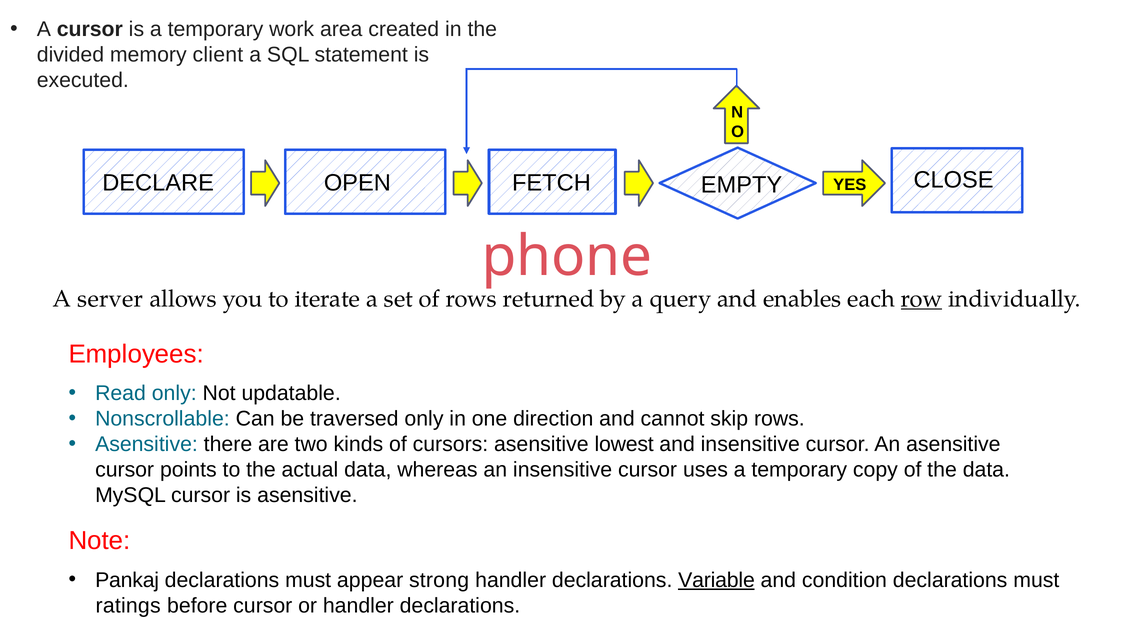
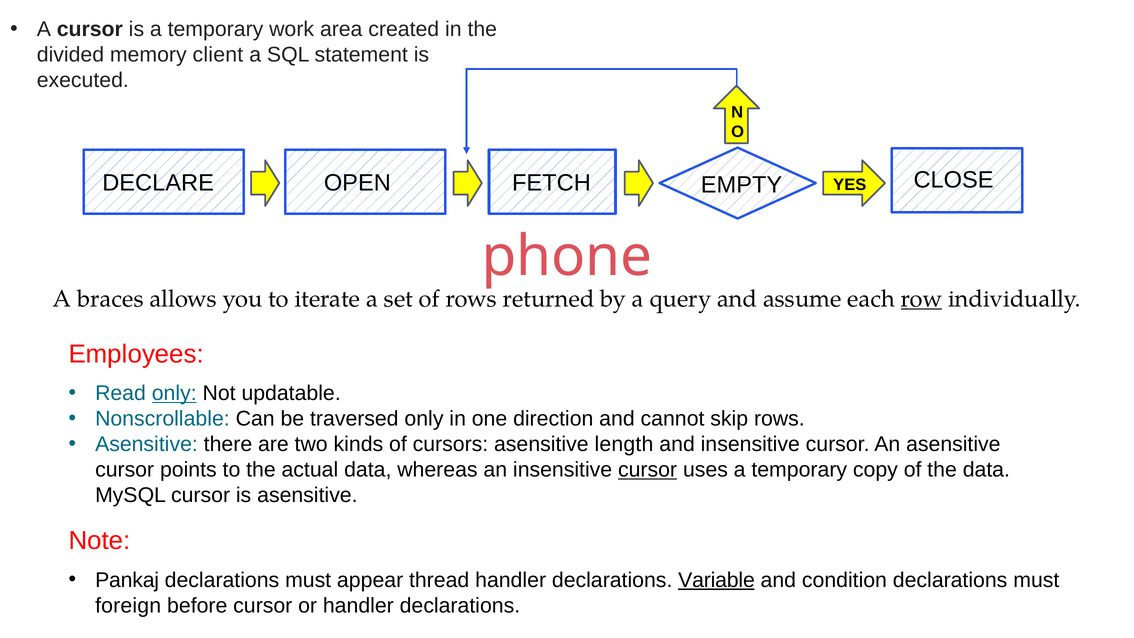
server: server -> braces
enables: enables -> assume
only at (174, 393) underline: none -> present
lowest: lowest -> length
cursor at (648, 470) underline: none -> present
strong: strong -> thread
ratings: ratings -> foreign
